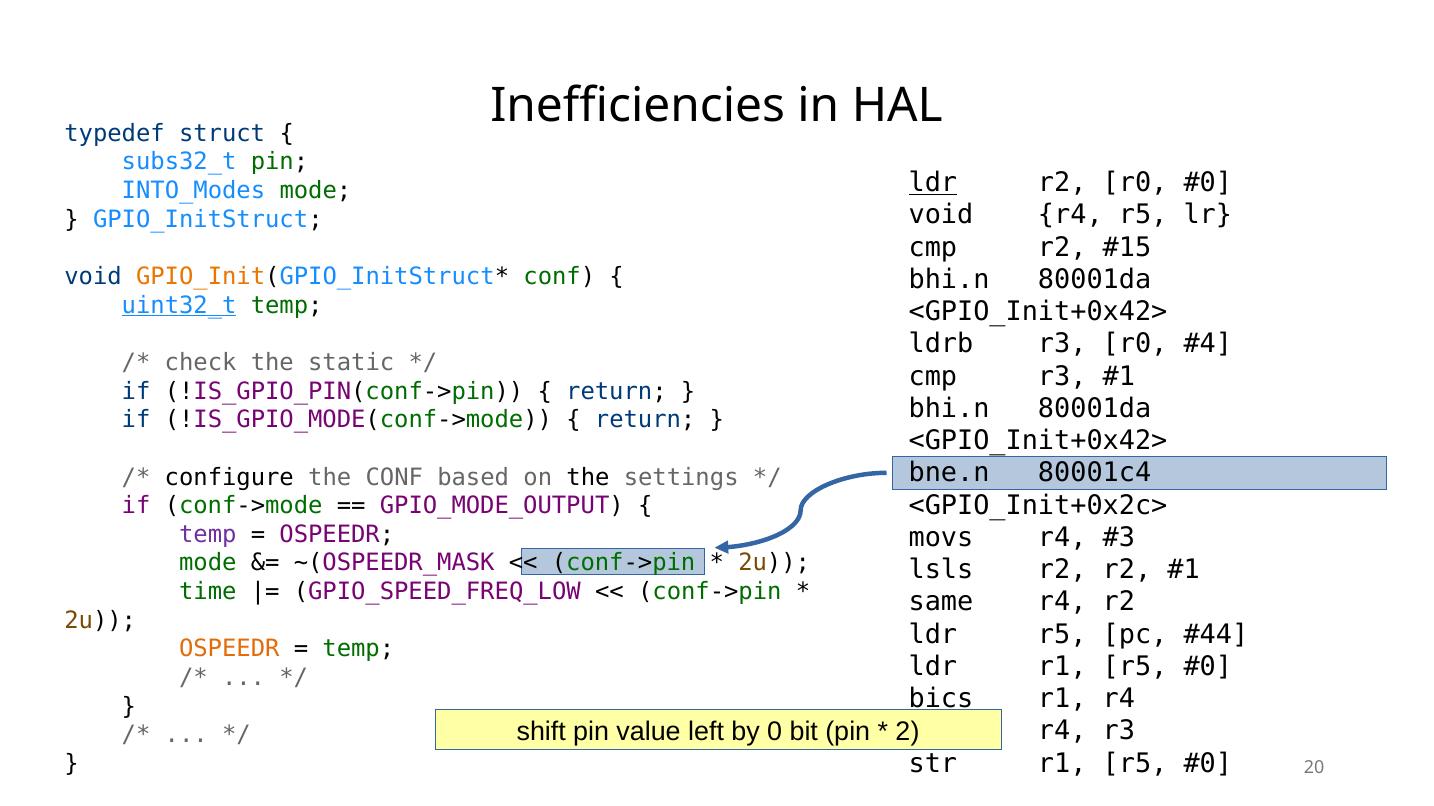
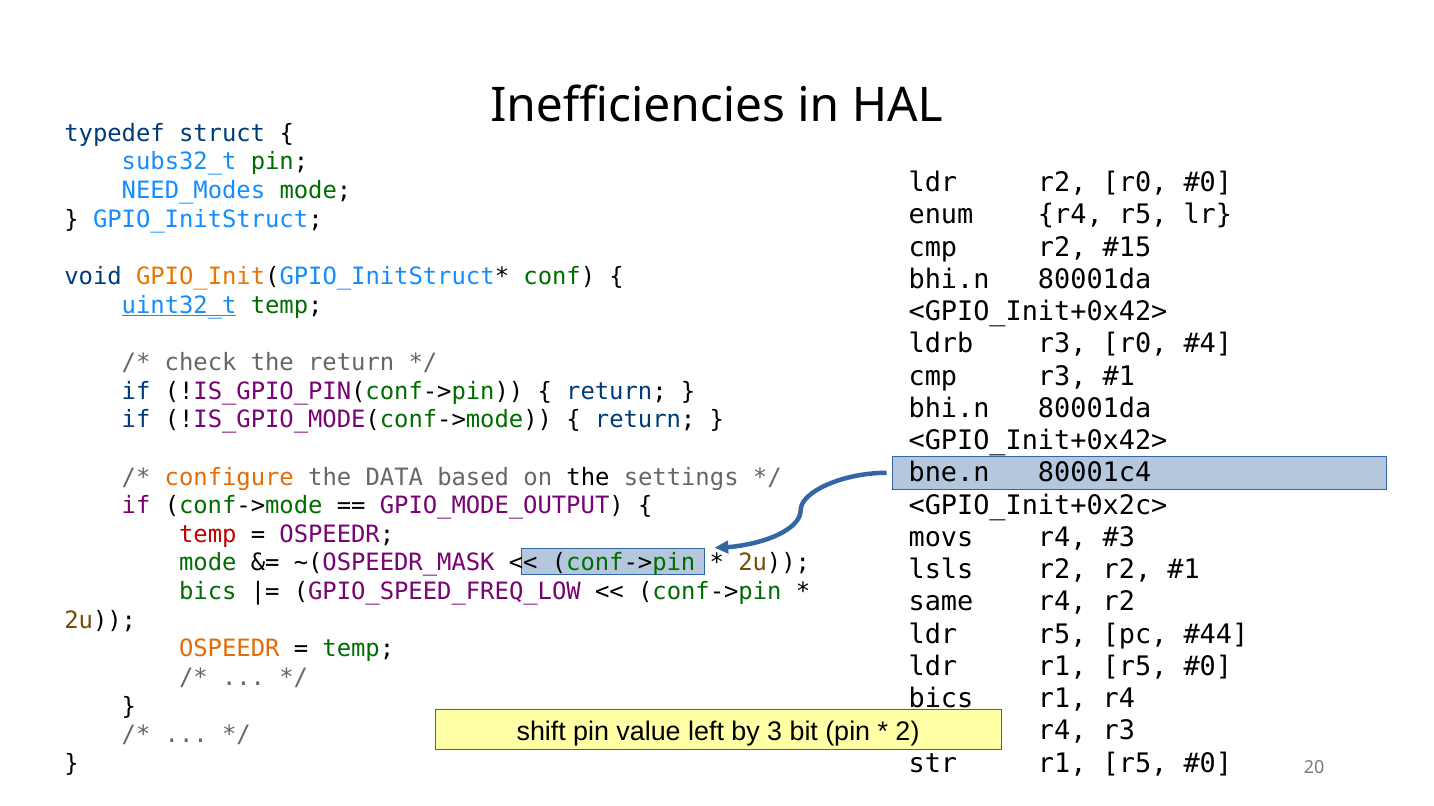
ldr at (933, 183) underline: present -> none
INTO_Modes: INTO_Modes -> NEED_Modes
void at (941, 215): void -> enum
the static: static -> return
configure colour: black -> orange
the CONF: CONF -> DATA
temp at (208, 535) colour: purple -> red
time at (208, 592): time -> bics
0: 0 -> 3
